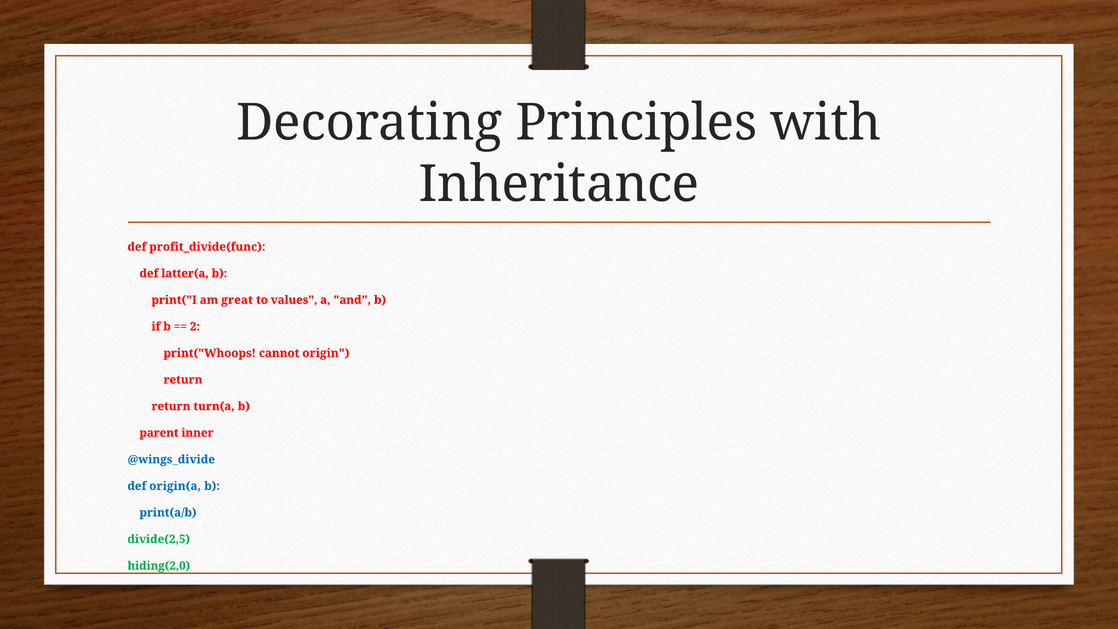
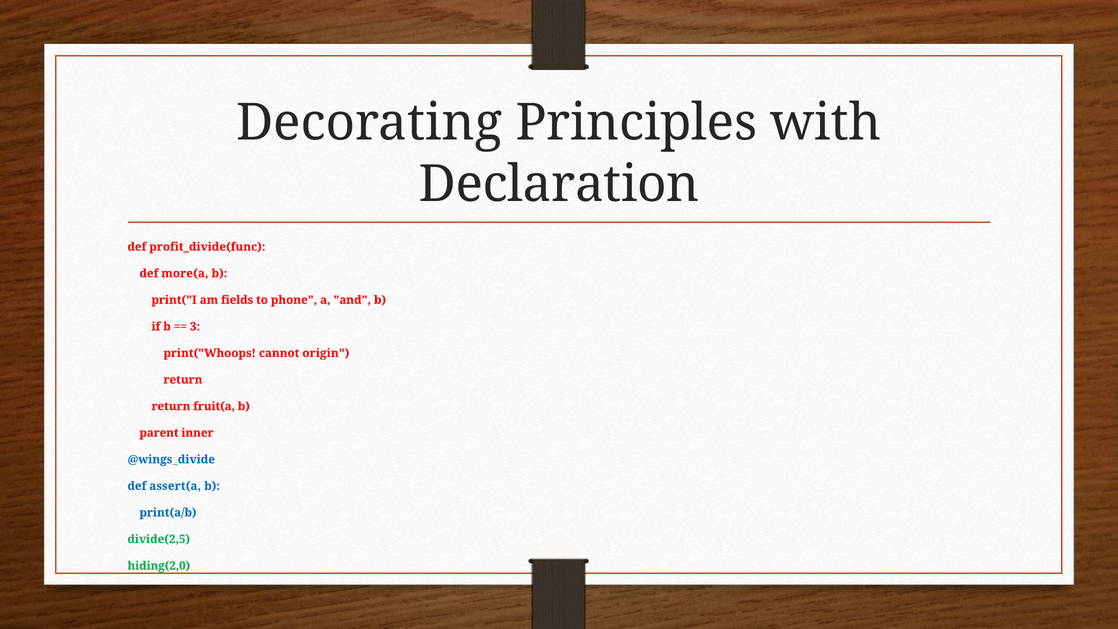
Inheritance: Inheritance -> Declaration
latter(a: latter(a -> more(a
great: great -> fields
values: values -> phone
2: 2 -> 3
turn(a: turn(a -> fruit(a
origin(a: origin(a -> assert(a
